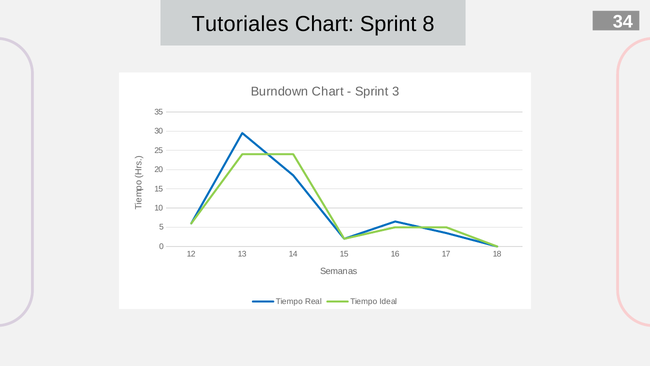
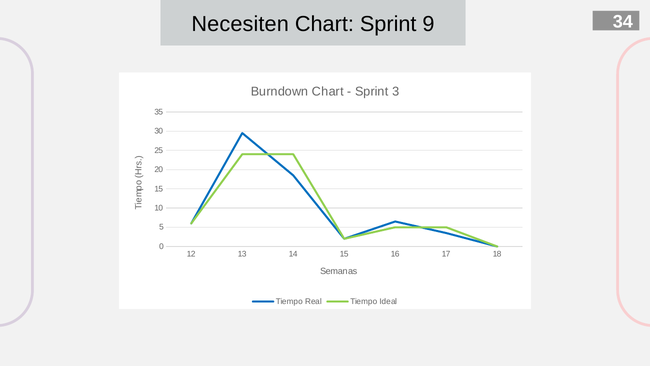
Tutoriales: Tutoriales -> Necesiten
8: 8 -> 9
